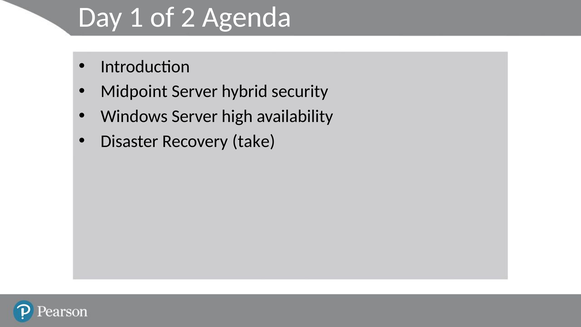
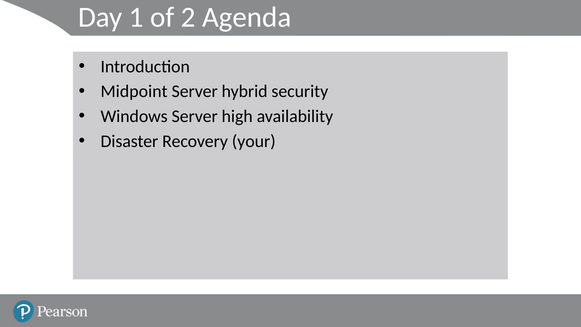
take: take -> your
